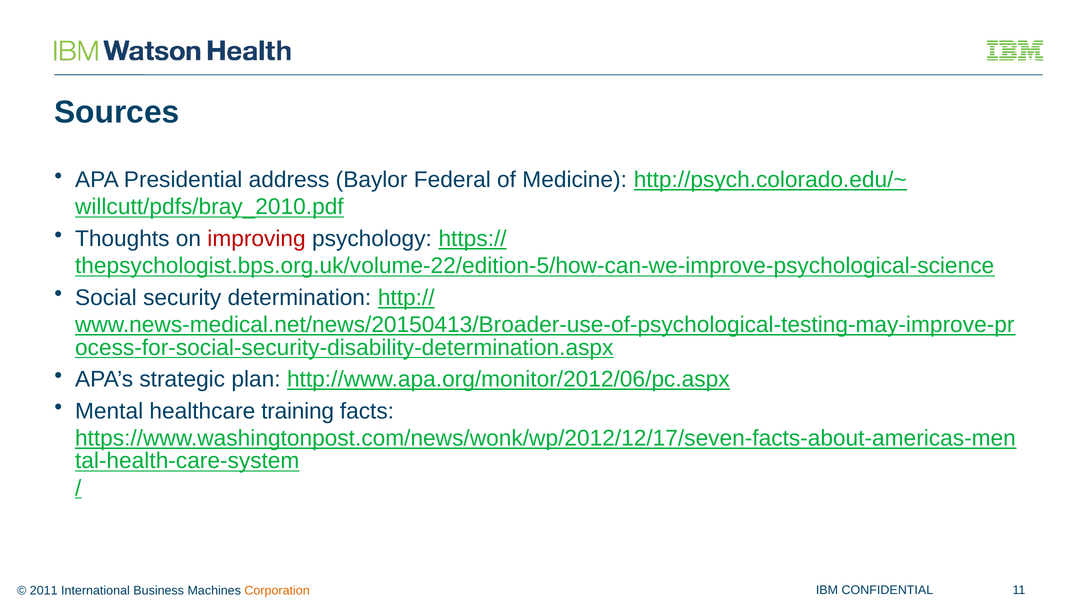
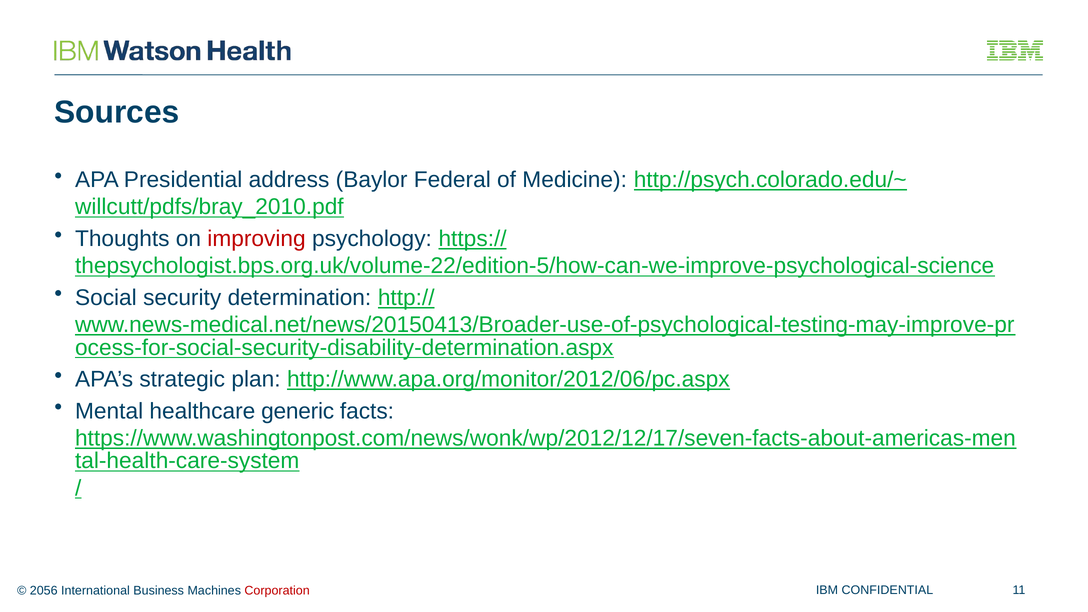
training: training -> generic
2011: 2011 -> 2056
Corporation colour: orange -> red
